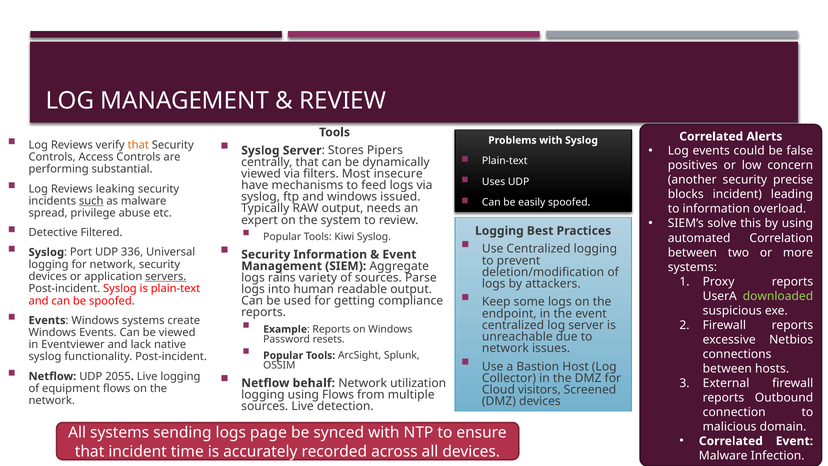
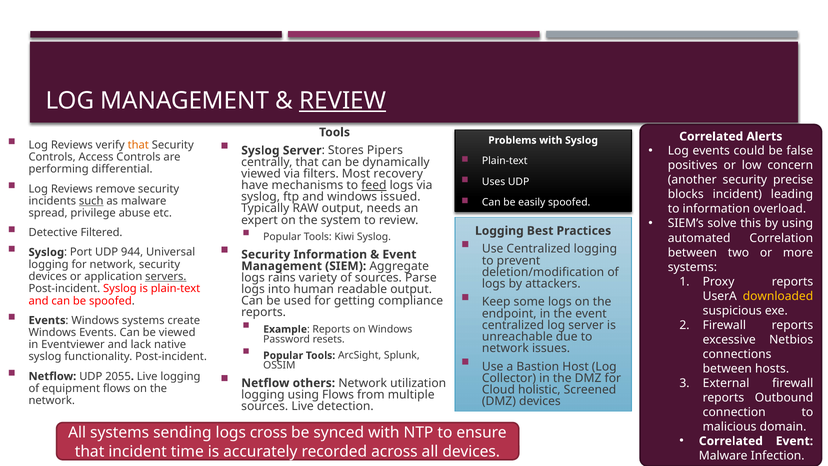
REVIEW at (343, 101) underline: none -> present
substantial: substantial -> differential
insecure: insecure -> recovery
feed underline: none -> present
leaking: leaking -> remove
336: 336 -> 944
downloaded colour: light green -> yellow
behalf: behalf -> others
visitors: visitors -> holistic
page: page -> cross
